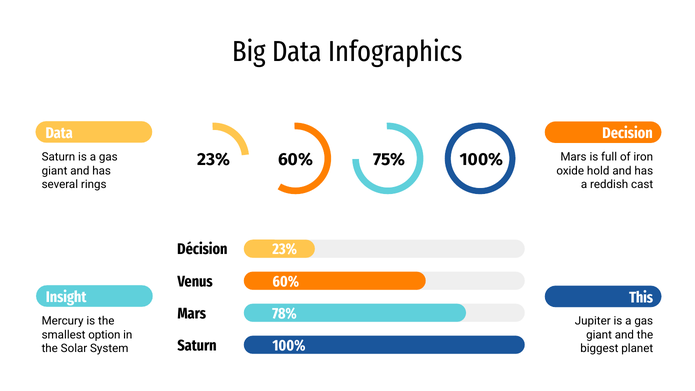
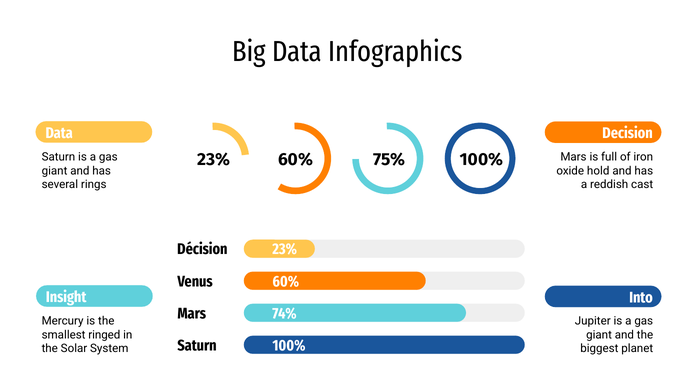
This: This -> Into
78%: 78% -> 74%
option: option -> ringed
